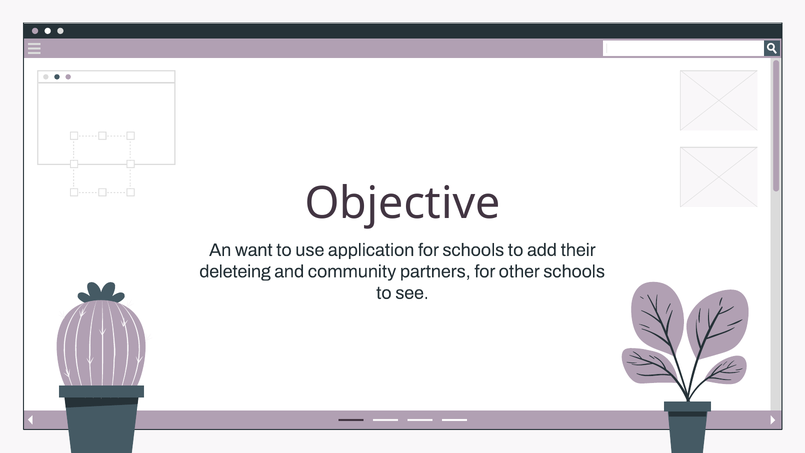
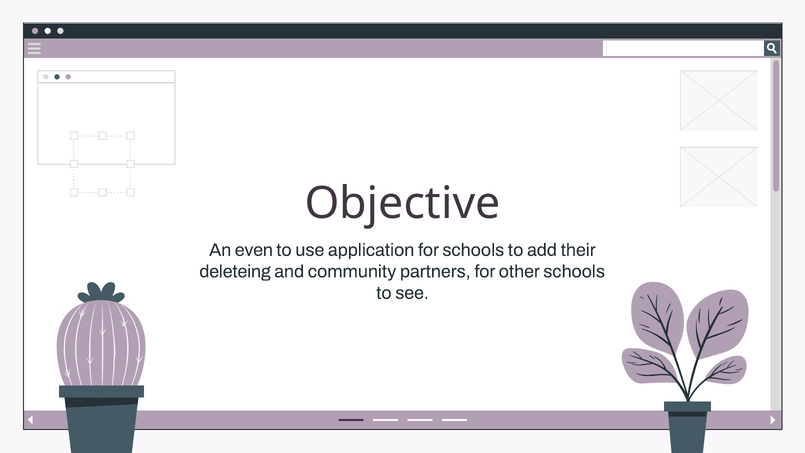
want: want -> even
